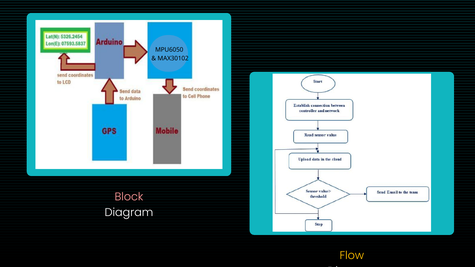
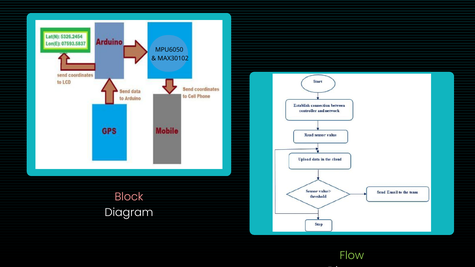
Flow colour: yellow -> light green
